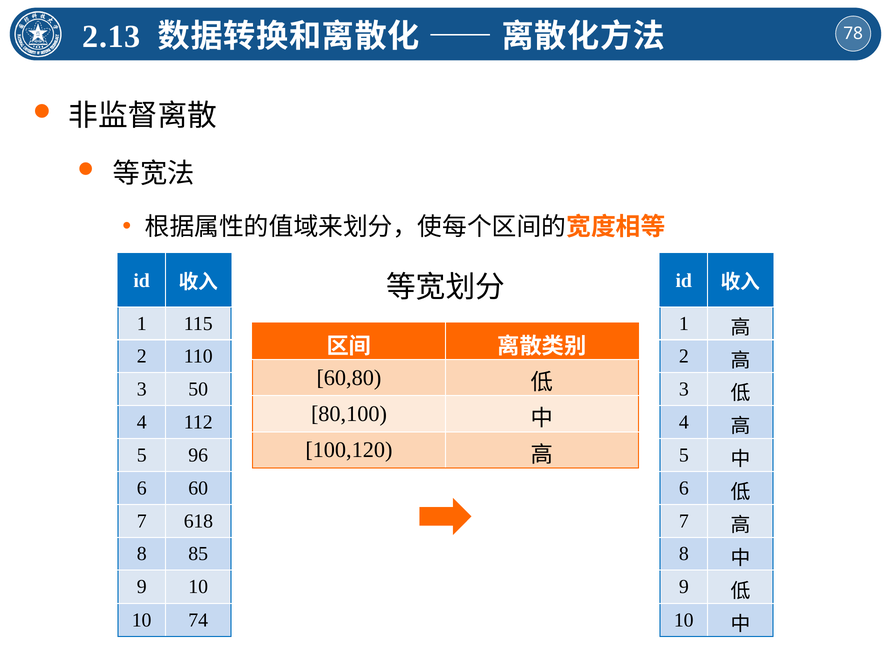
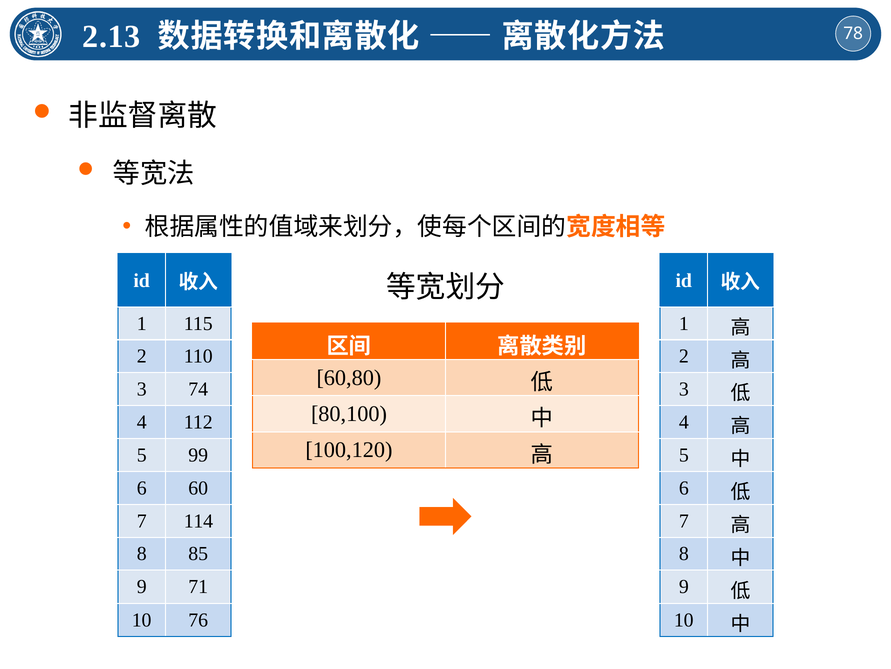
50: 50 -> 74
96: 96 -> 99
618: 618 -> 114
9 10: 10 -> 71
74: 74 -> 76
